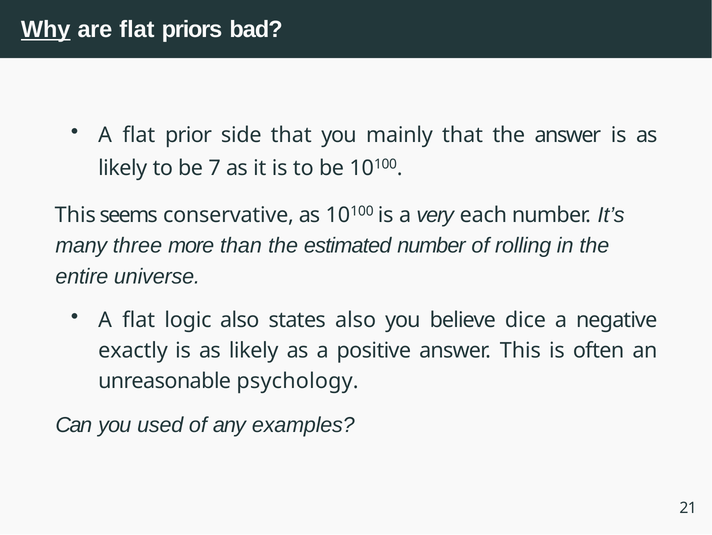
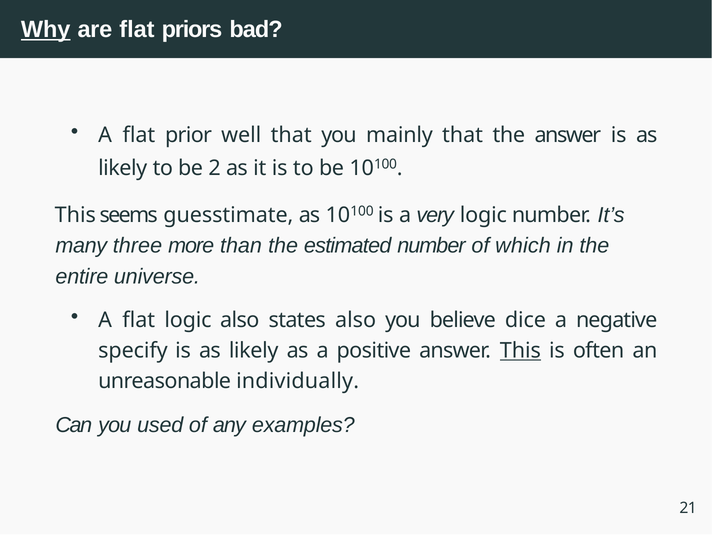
side: side -> well
7: 7 -> 2
conservative: conservative -> guesstimate
very each: each -> logic
rolling: rolling -> which
exactly: exactly -> specify
This at (520, 350) underline: none -> present
psychology: psychology -> individually
